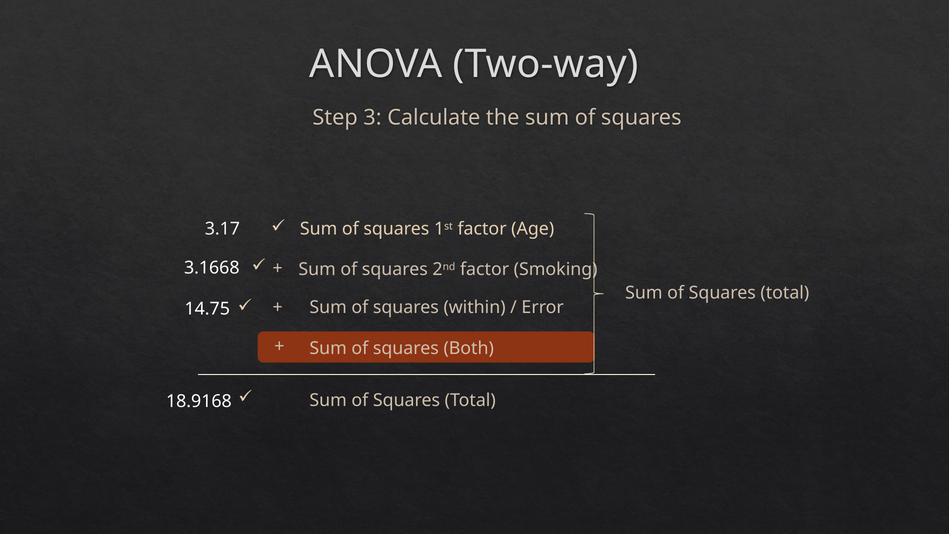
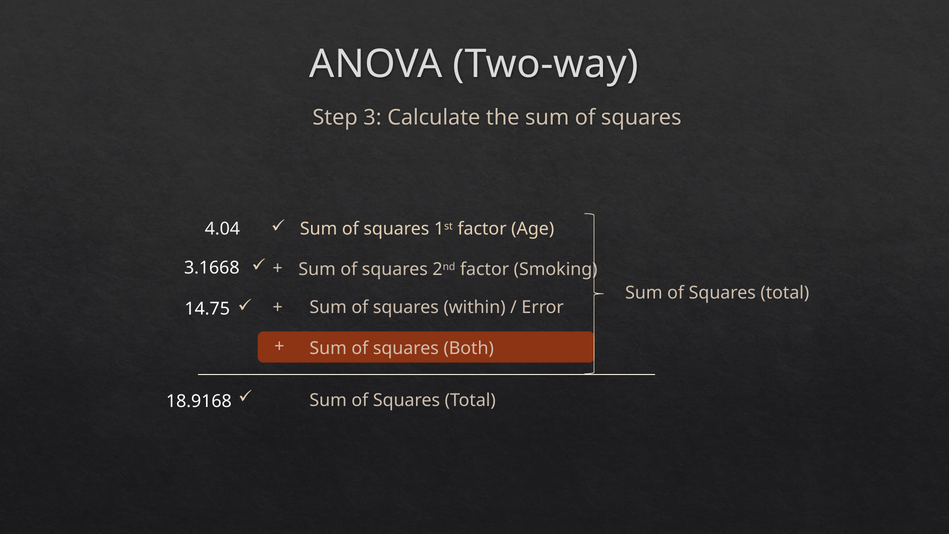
3.17: 3.17 -> 4.04
